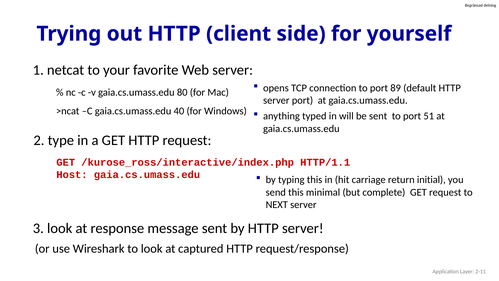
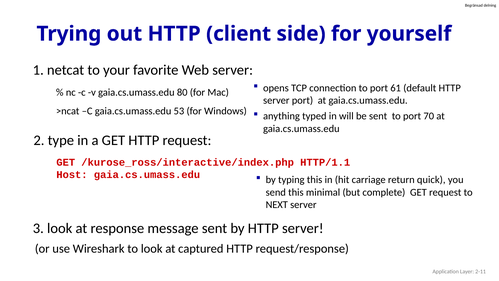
89: 89 -> 61
40: 40 -> 53
51: 51 -> 70
initial: initial -> quick
